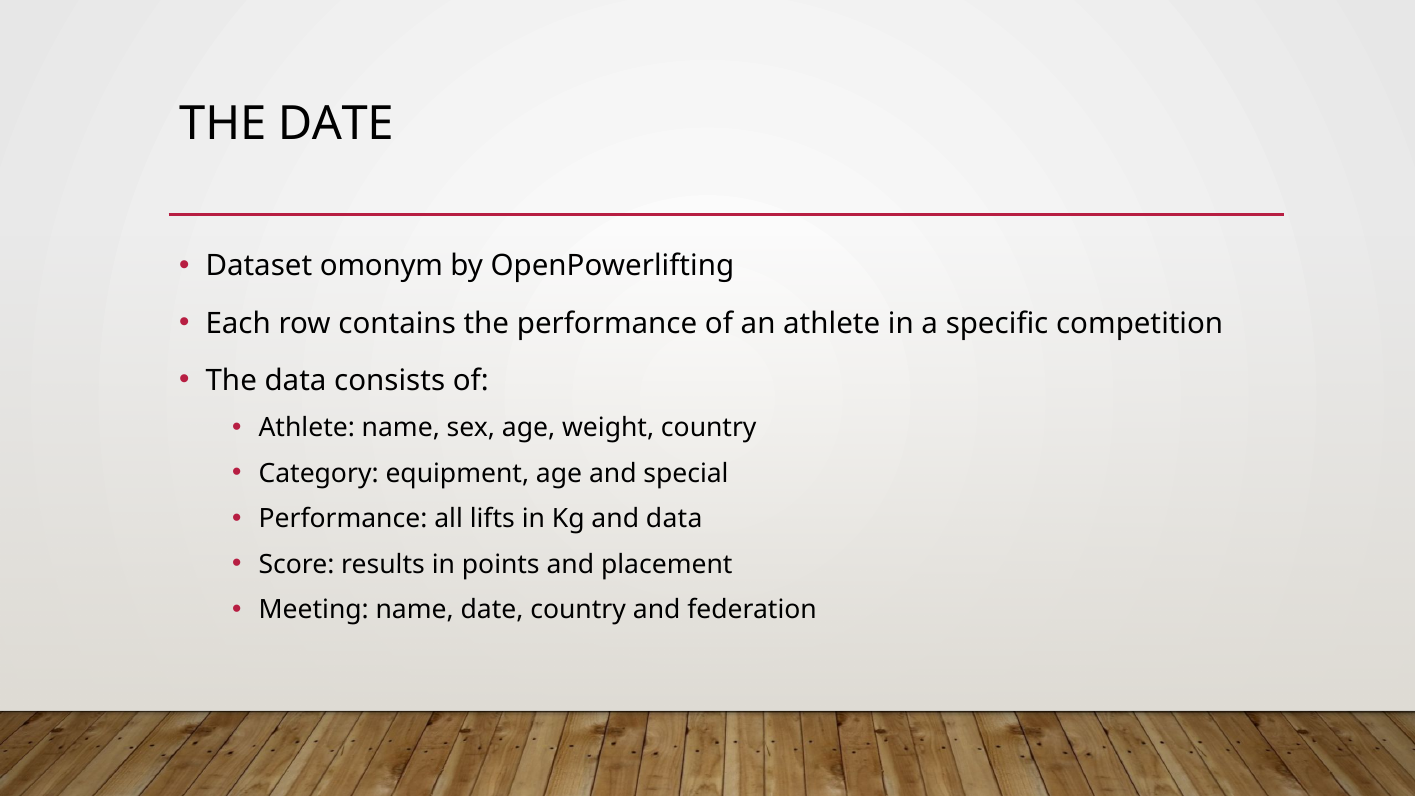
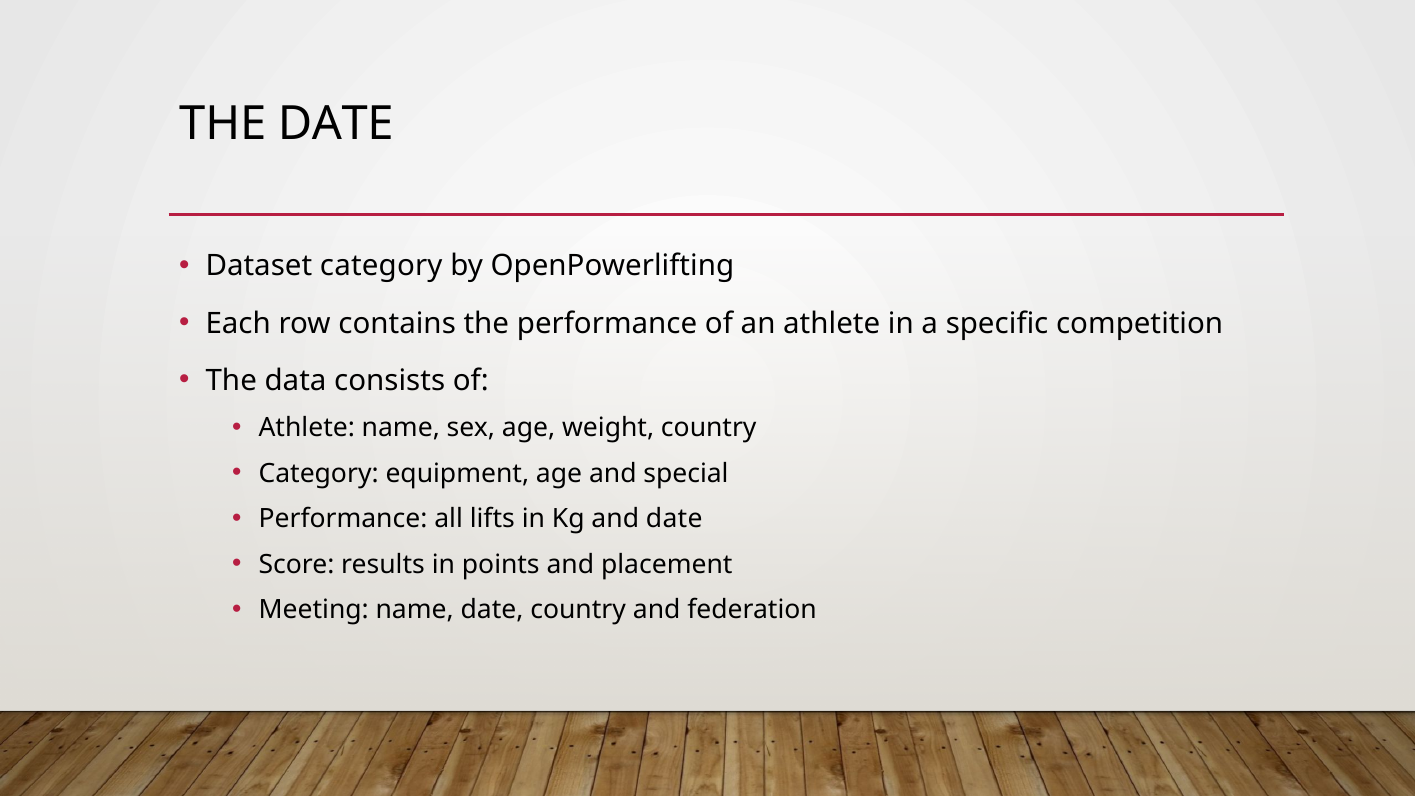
Dataset omonym: omonym -> category
and data: data -> date
